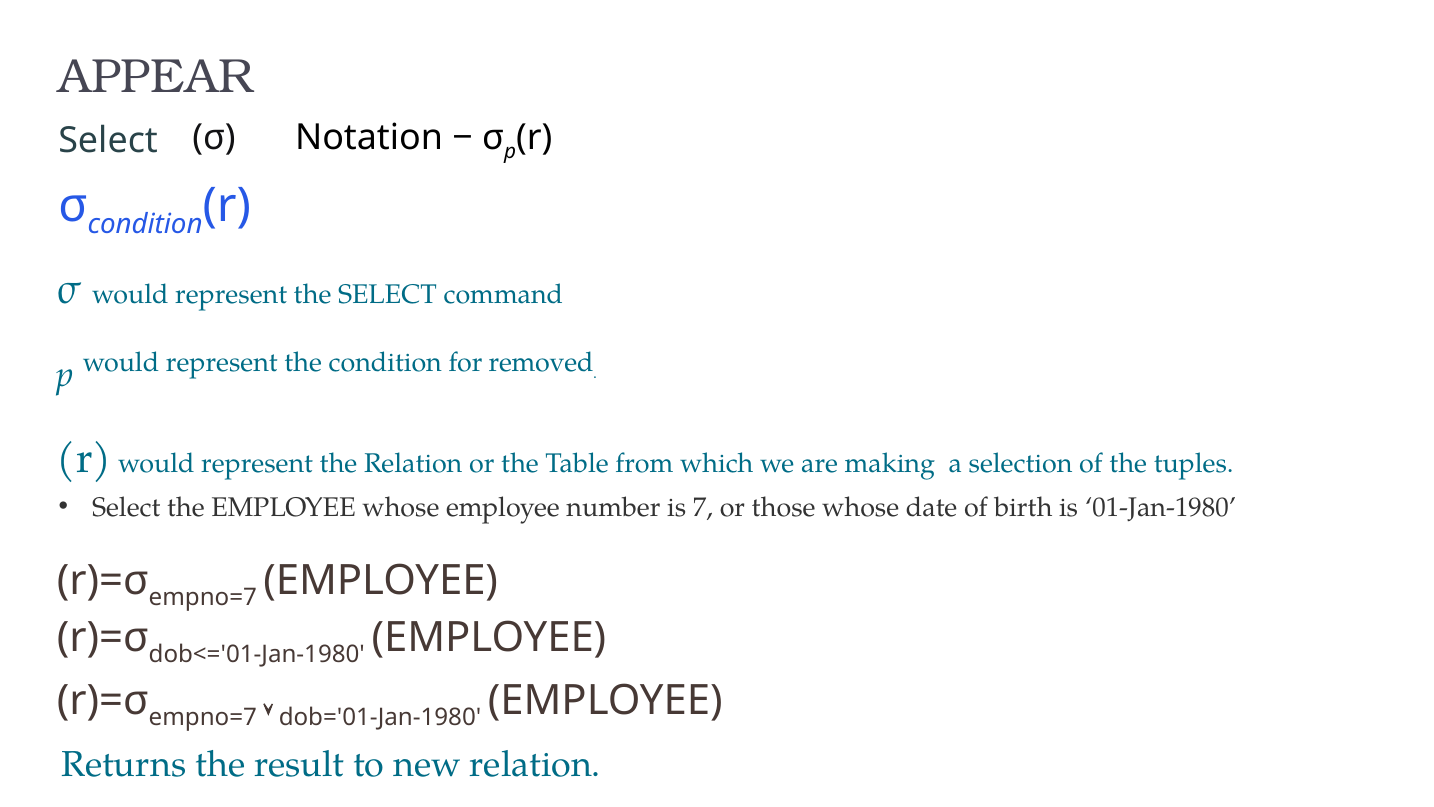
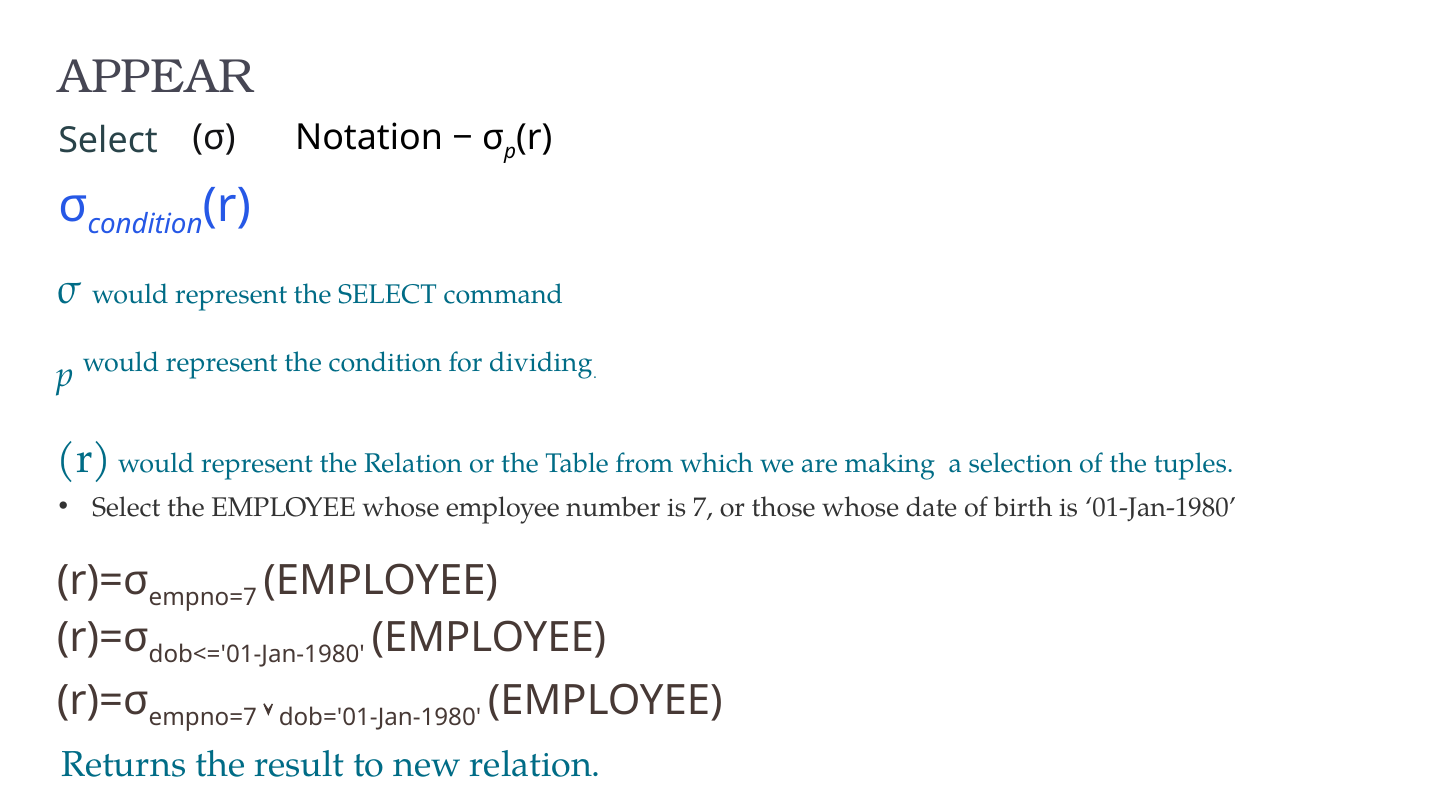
removed: removed -> dividing
